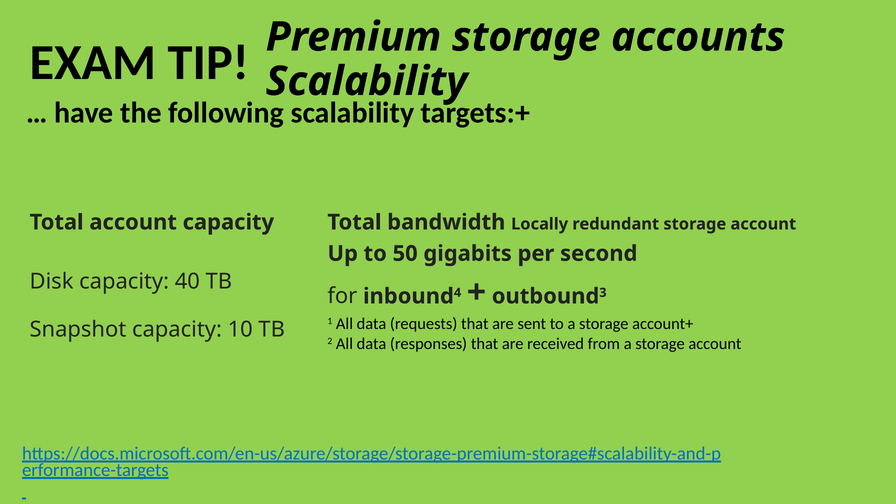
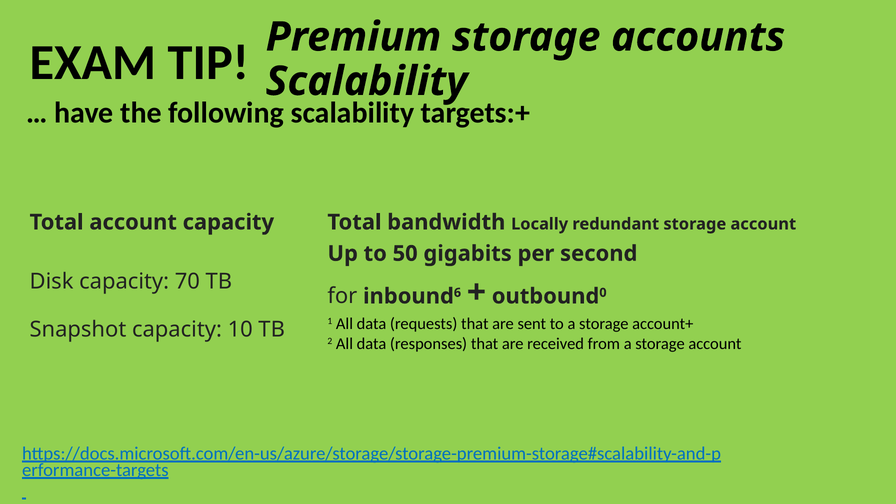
40: 40 -> 70
4: 4 -> 6
3: 3 -> 0
